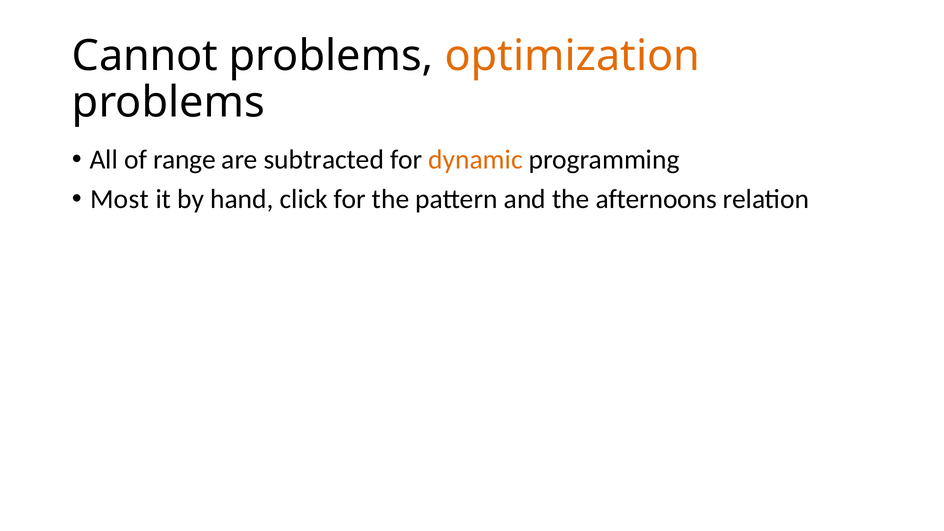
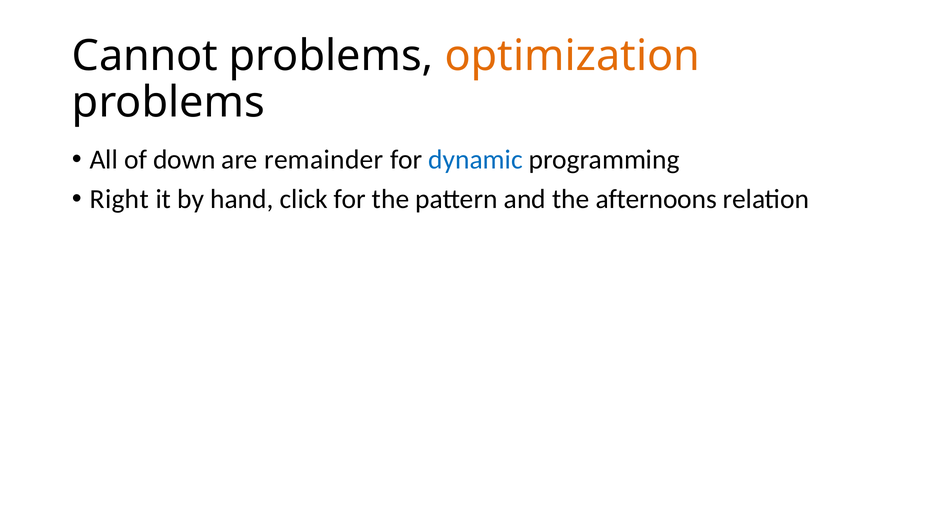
range: range -> down
subtracted: subtracted -> remainder
dynamic colour: orange -> blue
Most: Most -> Right
